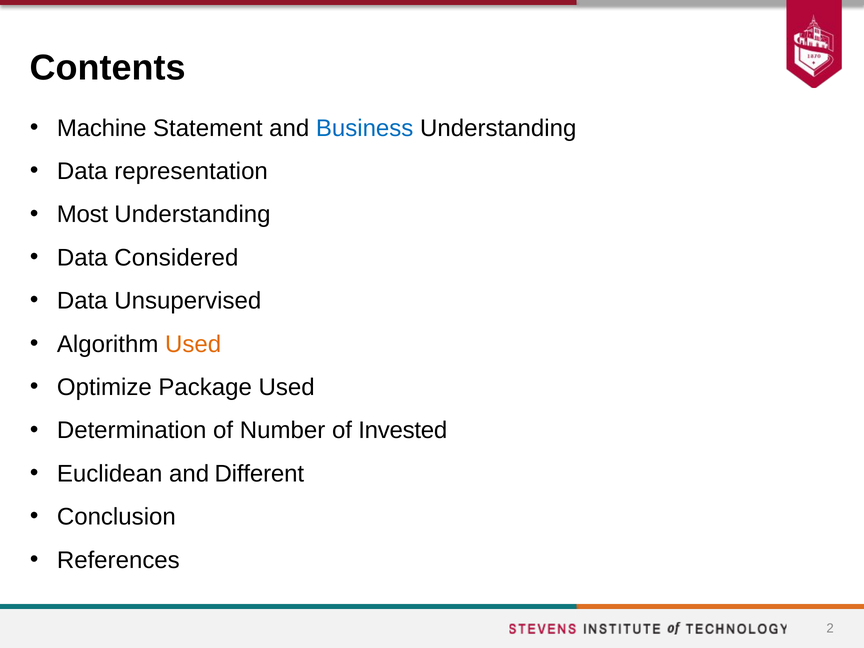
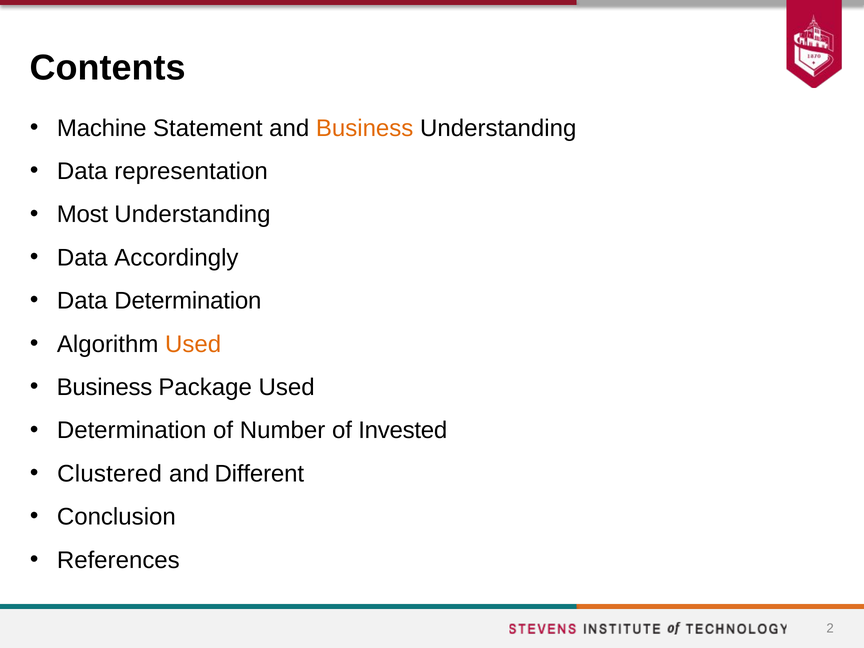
Business at (365, 128) colour: blue -> orange
Considered: Considered -> Accordingly
Data Unsupervised: Unsupervised -> Determination
Optimize at (104, 387): Optimize -> Business
Euclidean: Euclidean -> Clustered
